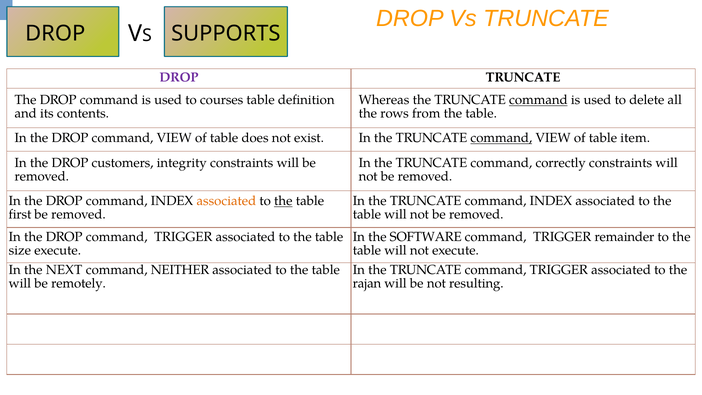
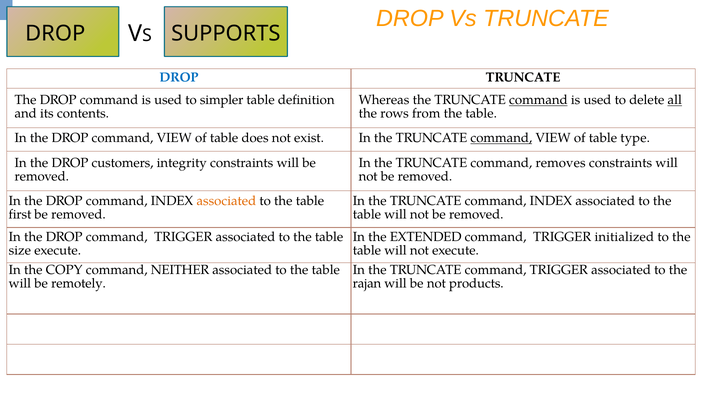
DROP at (179, 77) colour: purple -> blue
courses: courses -> simpler
all underline: none -> present
item: item -> type
correctly: correctly -> removes
the at (283, 201) underline: present -> none
SOFTWARE: SOFTWARE -> EXTENDED
remainder: remainder -> initialized
NEXT: NEXT -> COPY
resulting: resulting -> products
